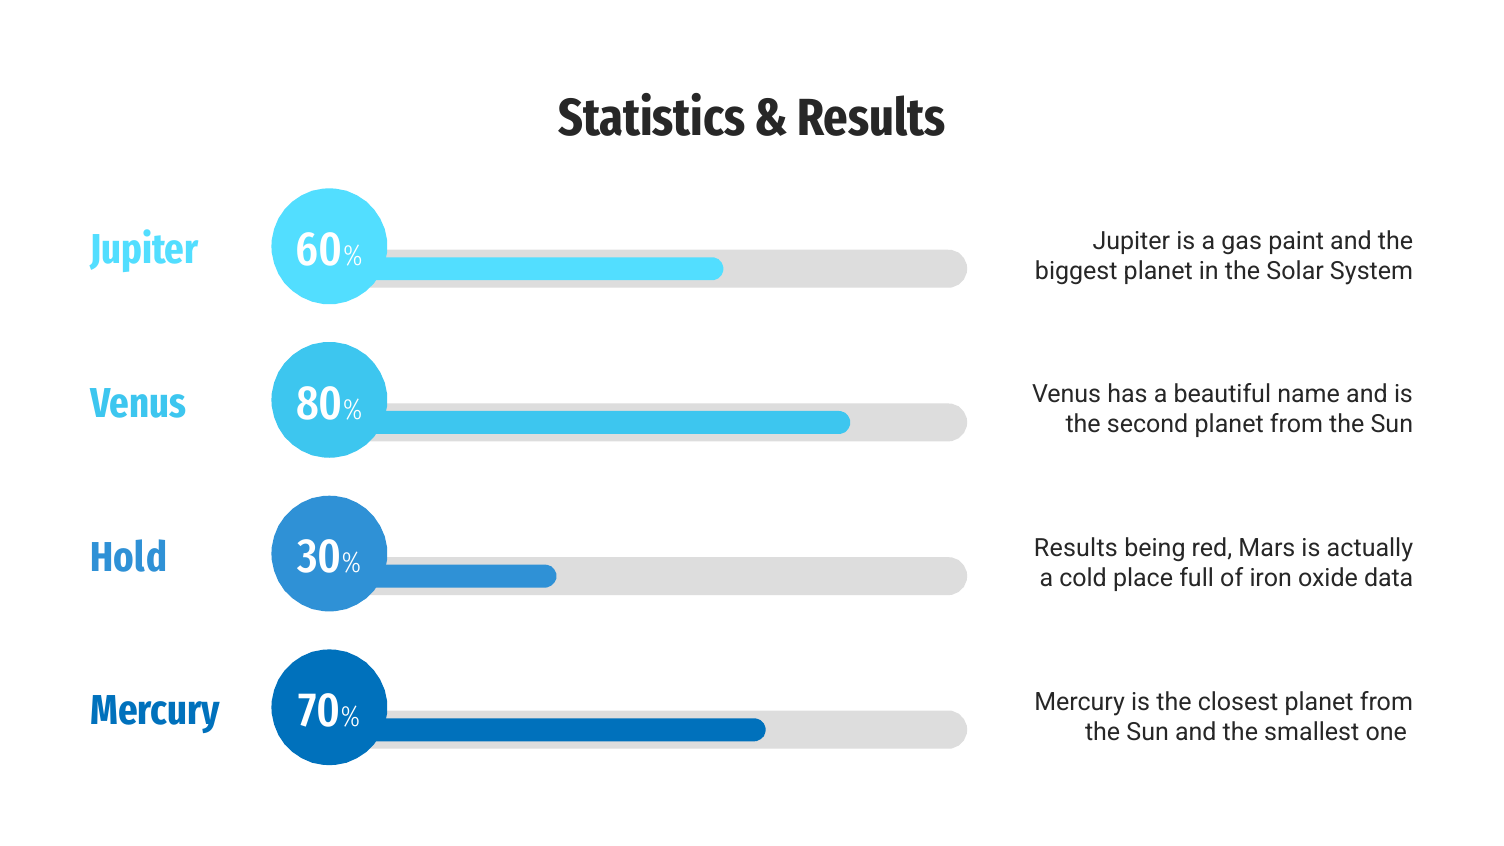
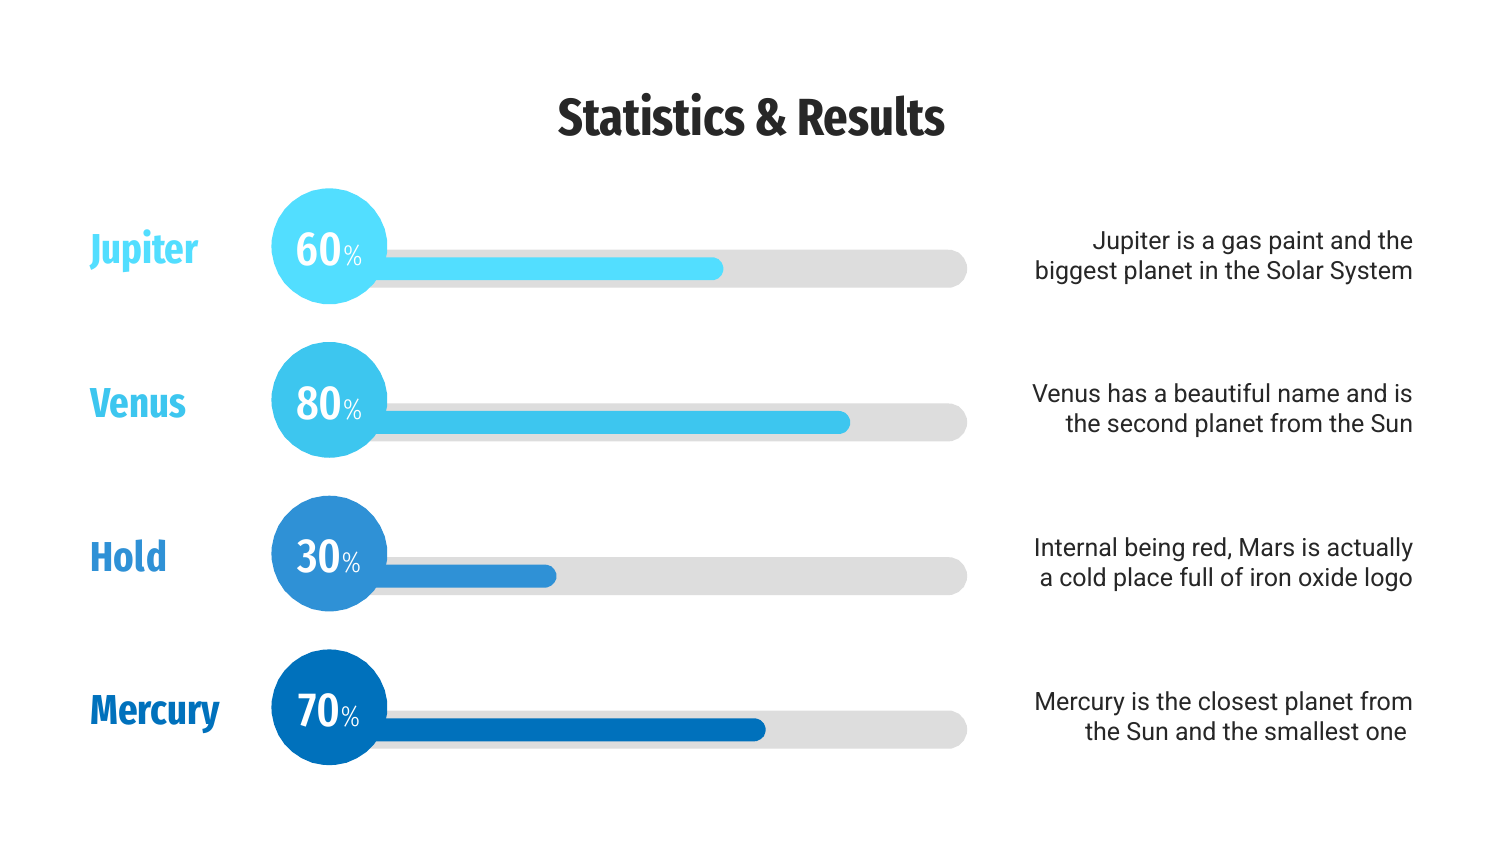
Results at (1076, 548): Results -> Internal
data: data -> logo
